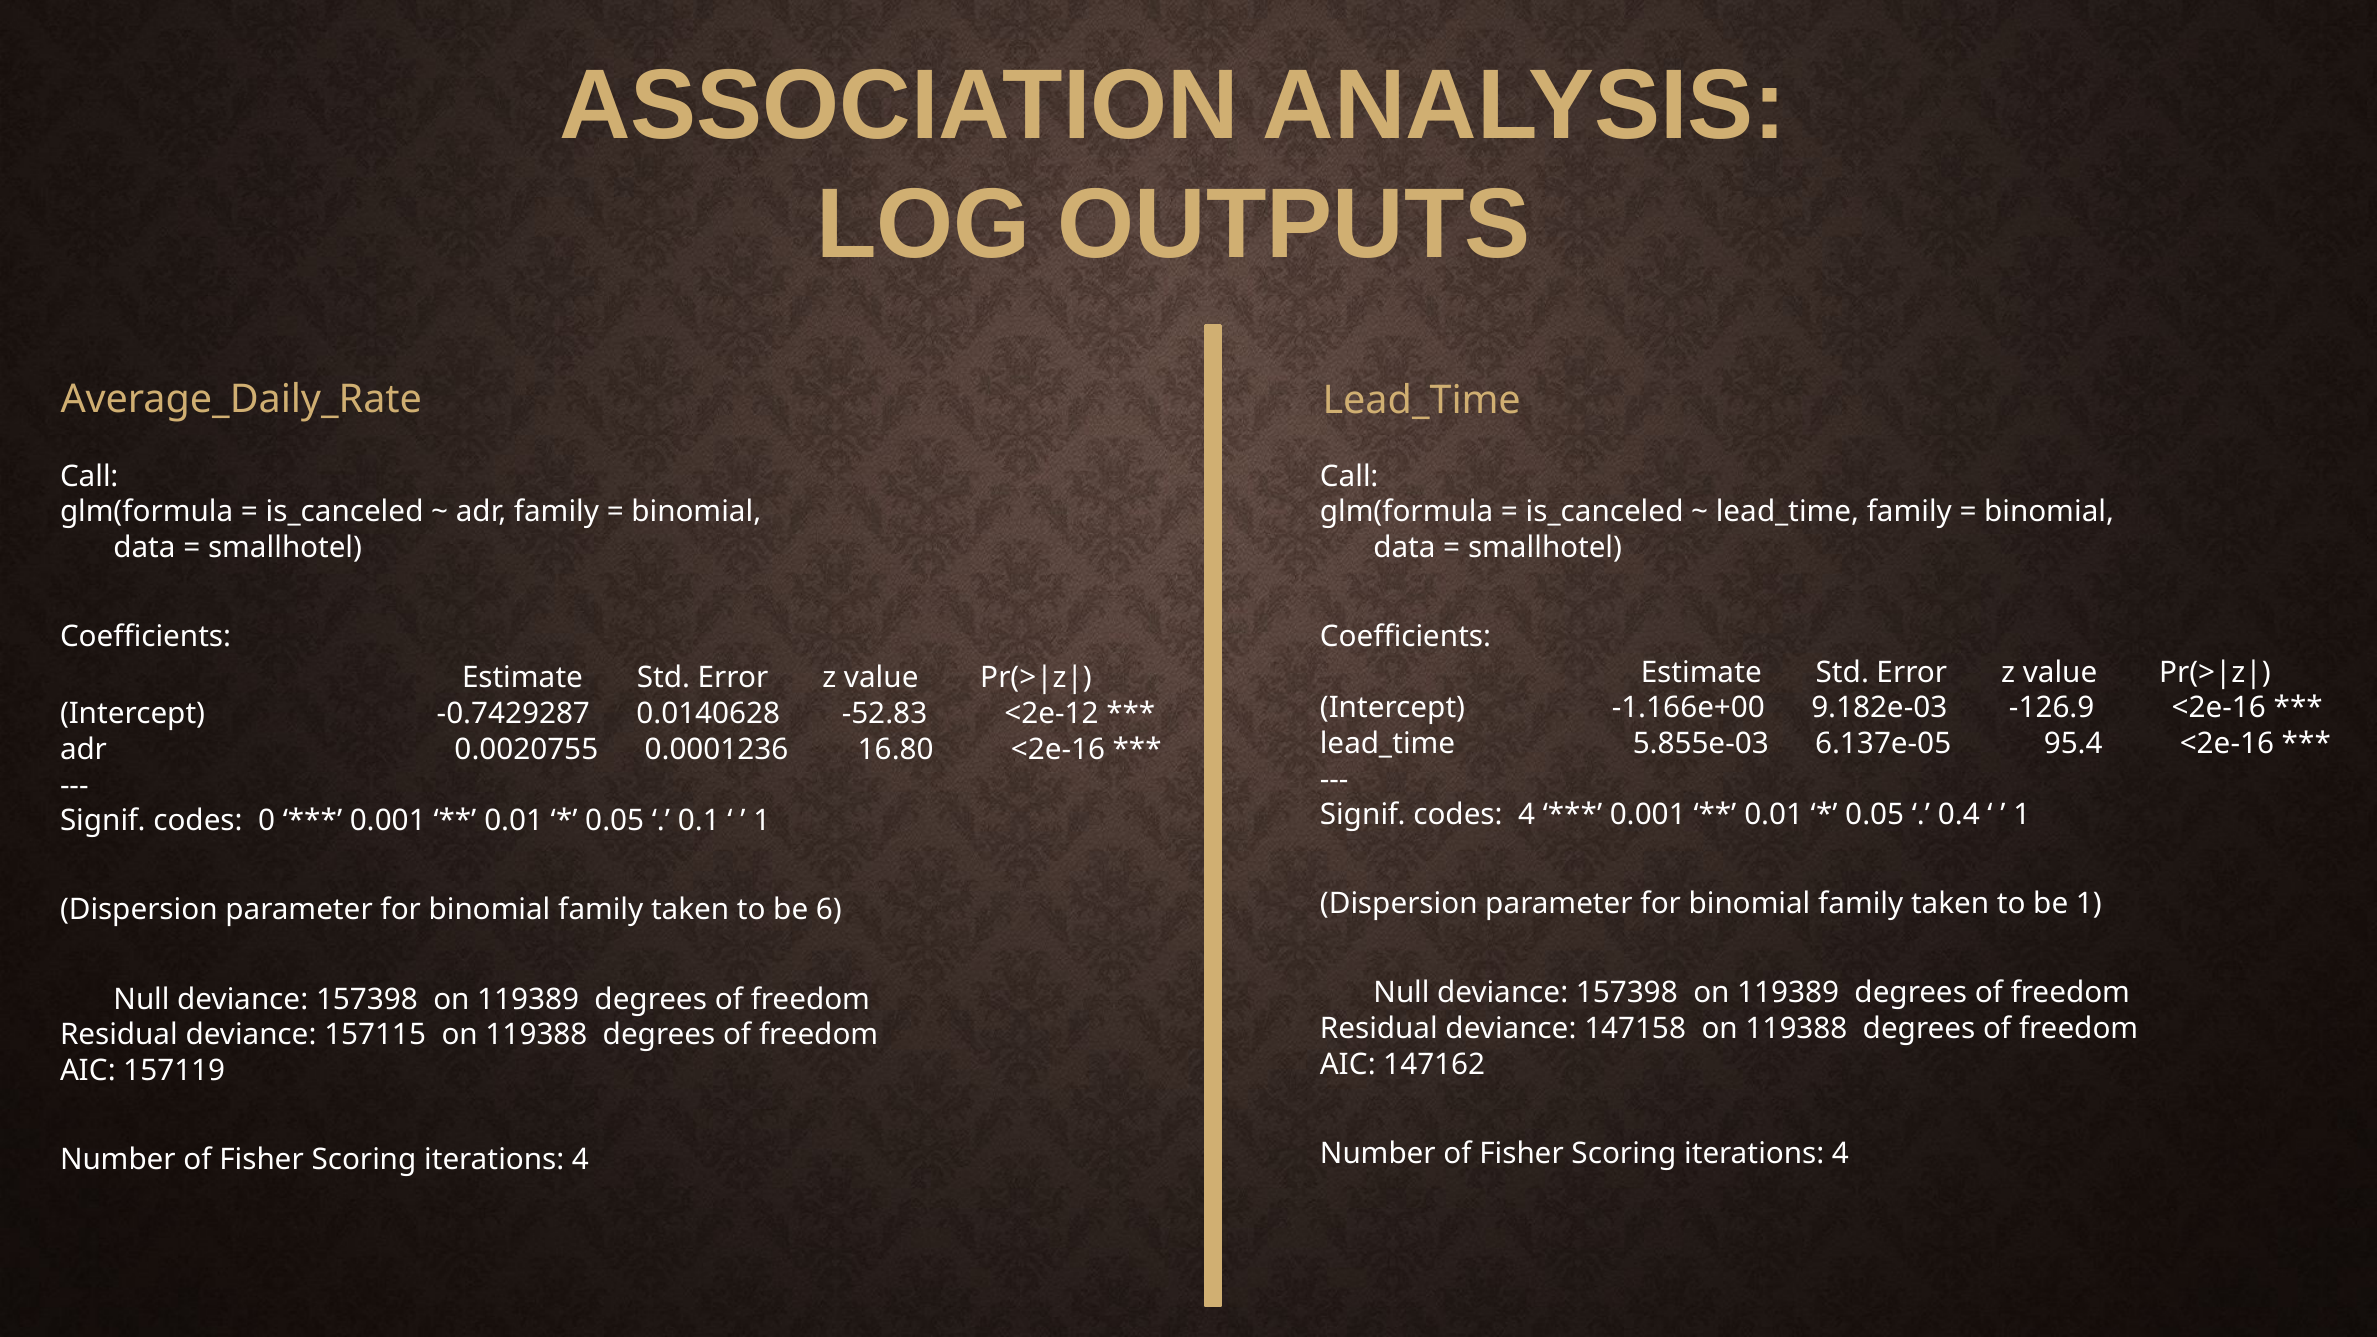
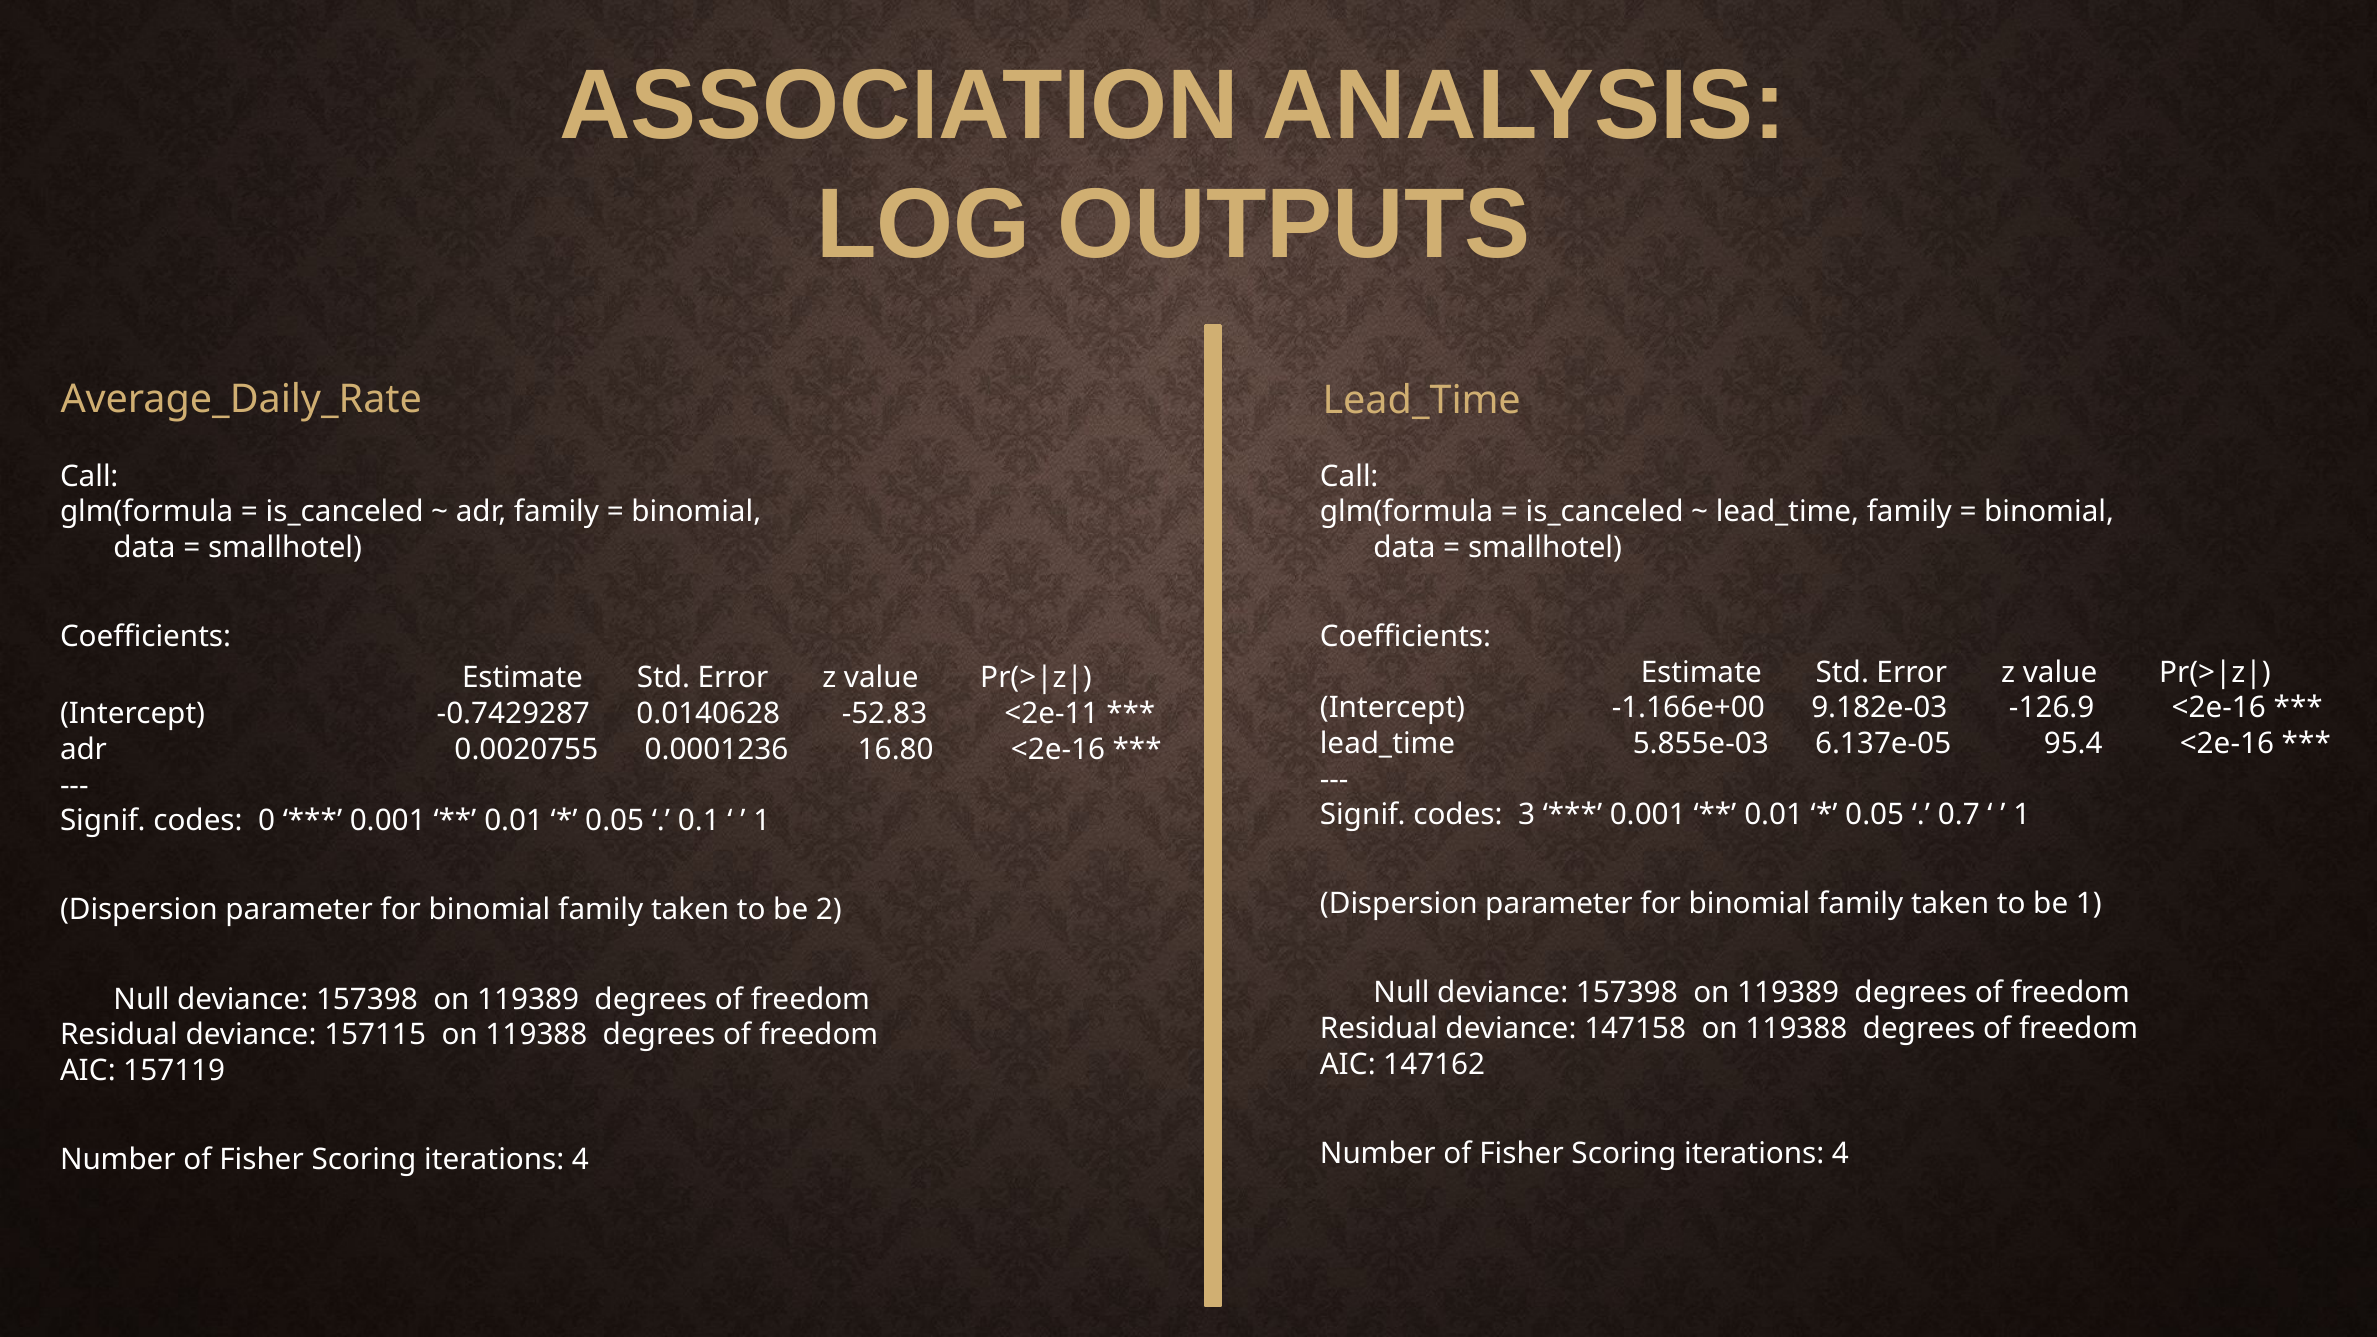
<2e-12: <2e-12 -> <2e-11
codes 4: 4 -> 3
0.4: 0.4 -> 0.7
6: 6 -> 2
